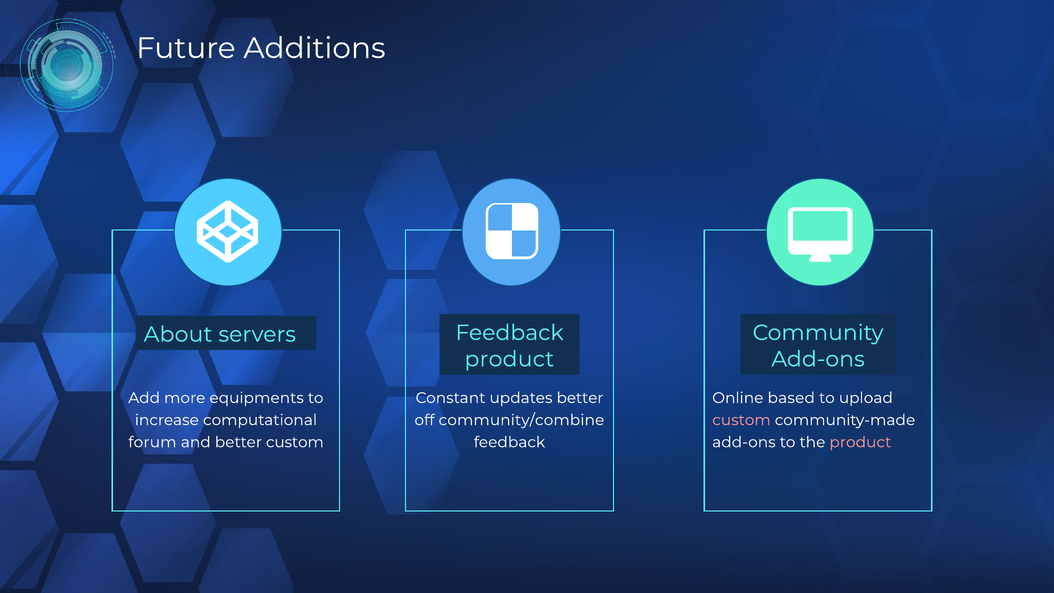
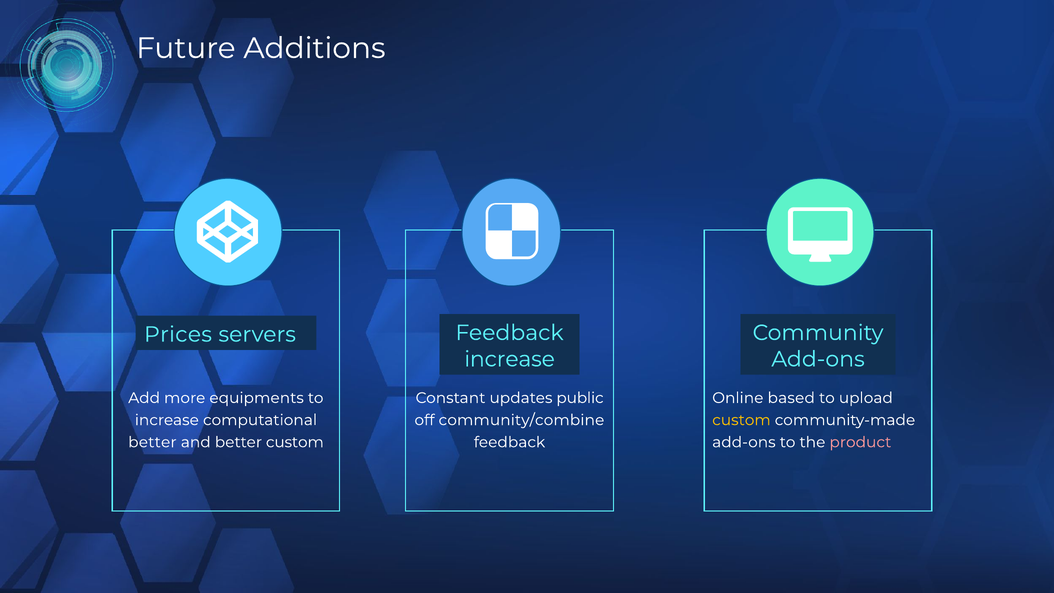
About: About -> Prices
product at (509, 359): product -> increase
updates better: better -> public
custom at (741, 420) colour: pink -> yellow
forum at (152, 442): forum -> better
